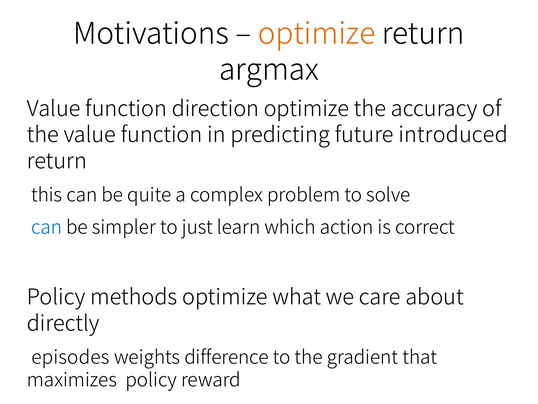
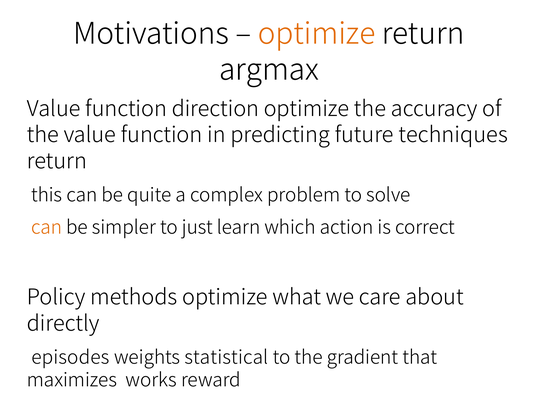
introduced: introduced -> techniques
can at (47, 227) colour: blue -> orange
difference: difference -> statistical
maximizes policy: policy -> works
